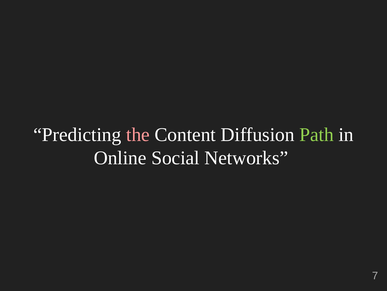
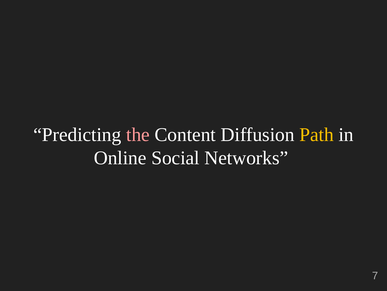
Path colour: light green -> yellow
